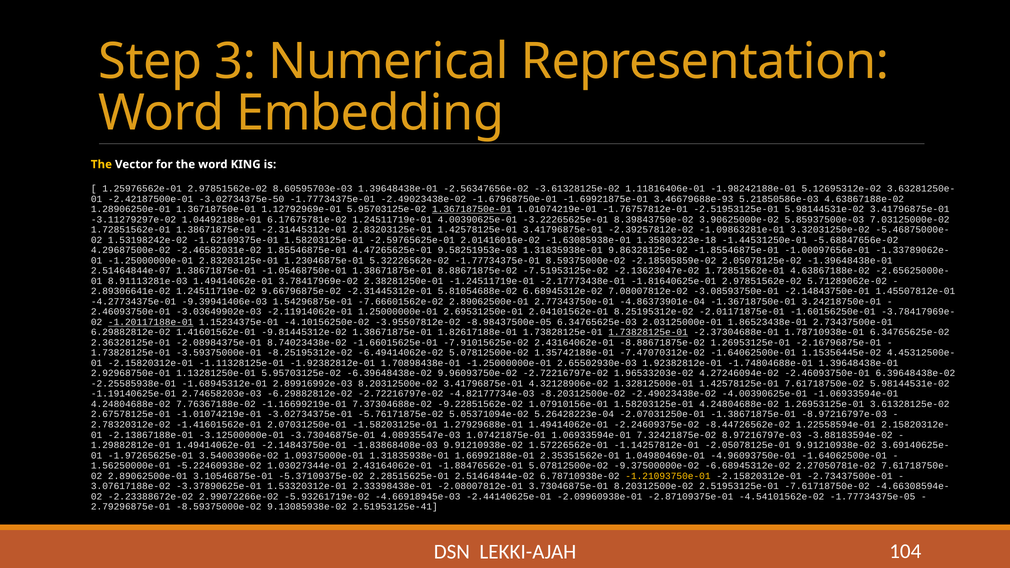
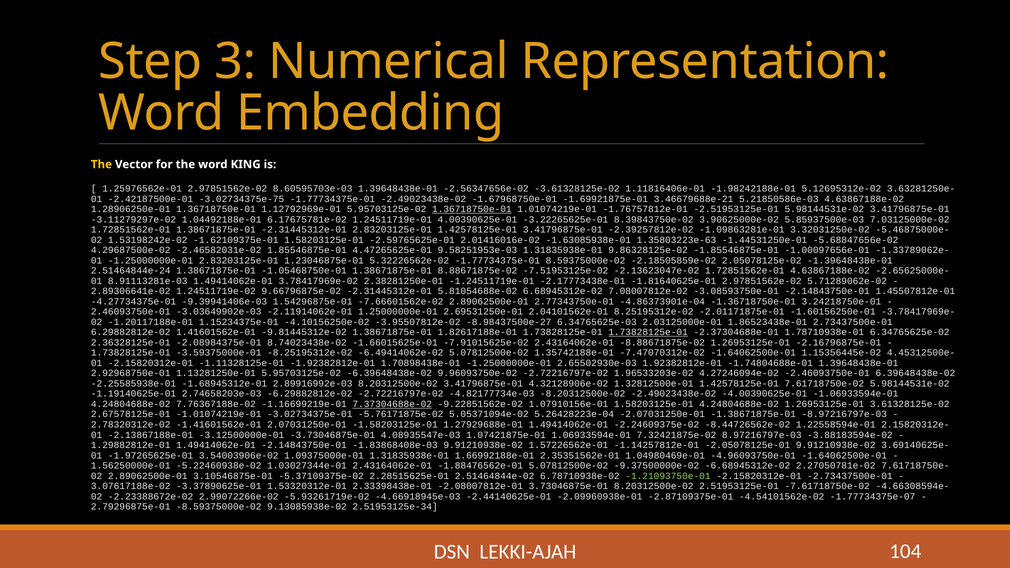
-3.02734375e-50: -3.02734375e-50 -> -3.02734375e-75
3.46679688e-93: 3.46679688e-93 -> 3.46679688e-21
1.35803223e-18: 1.35803223e-18 -> 1.35803223e-63
2.51464844e-07: 2.51464844e-07 -> 2.51464844e-24
-1.20117188e-01 underline: present -> none
-8.98437500e-05: -8.98437500e-05 -> -8.98437500e-27
7.37304688e-02 underline: none -> present
-1.21093750e-01 colour: yellow -> light green
-1.77734375e-05: -1.77734375e-05 -> -1.77734375e-07
2.51953125e-41: 2.51953125e-41 -> 2.51953125e-34
